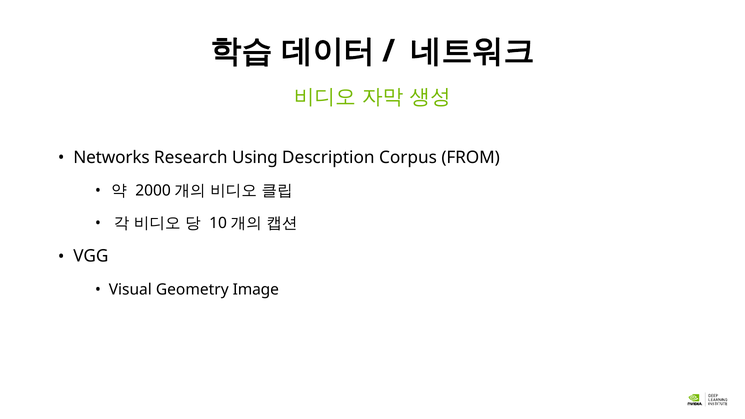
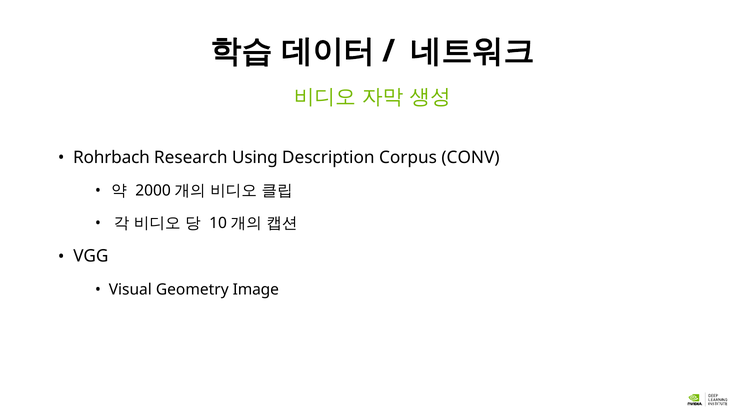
Networks: Networks -> Rohrbach
FROM: FROM -> CONV
